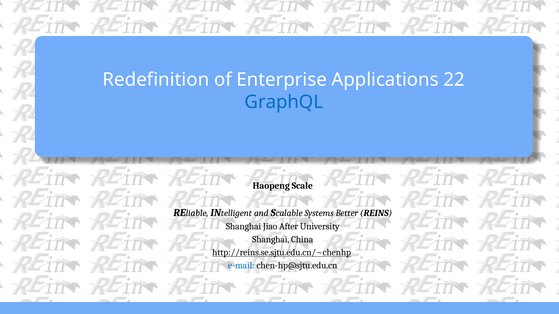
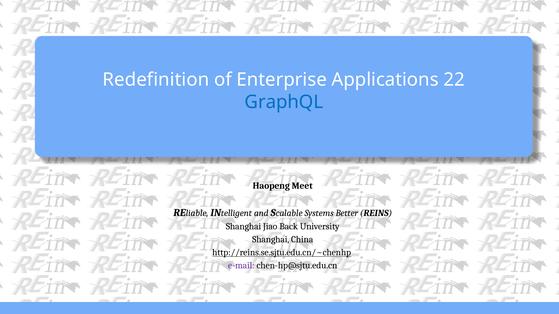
Scale: Scale -> Meet
After: After -> Back
e-mail colour: blue -> purple
